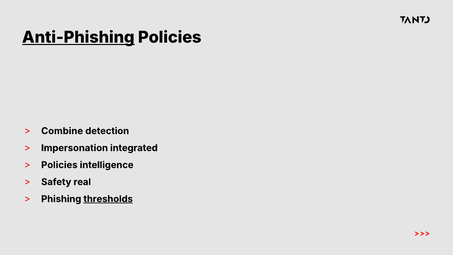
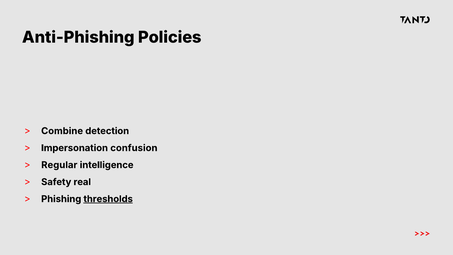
Anti-Phishing underline: present -> none
integrated: integrated -> confusion
Policies at (59, 165): Policies -> Regular
